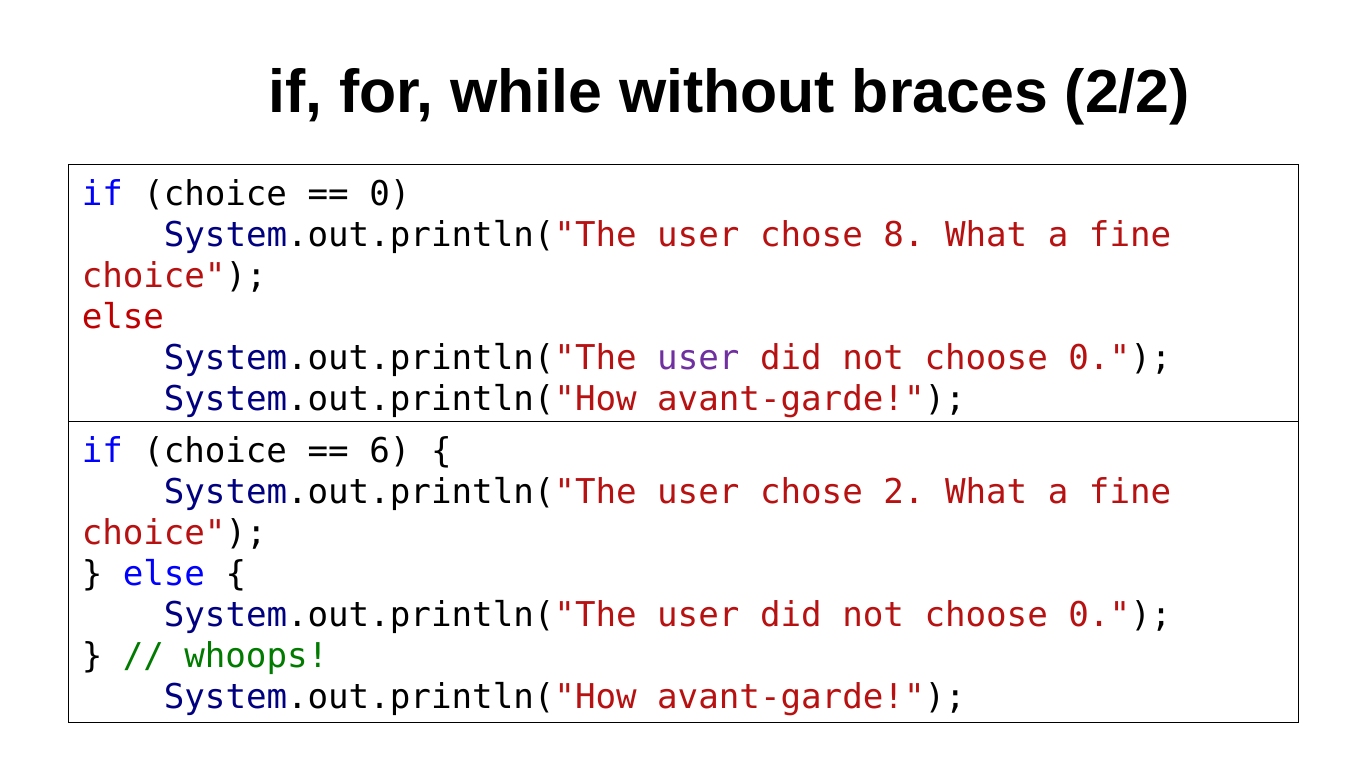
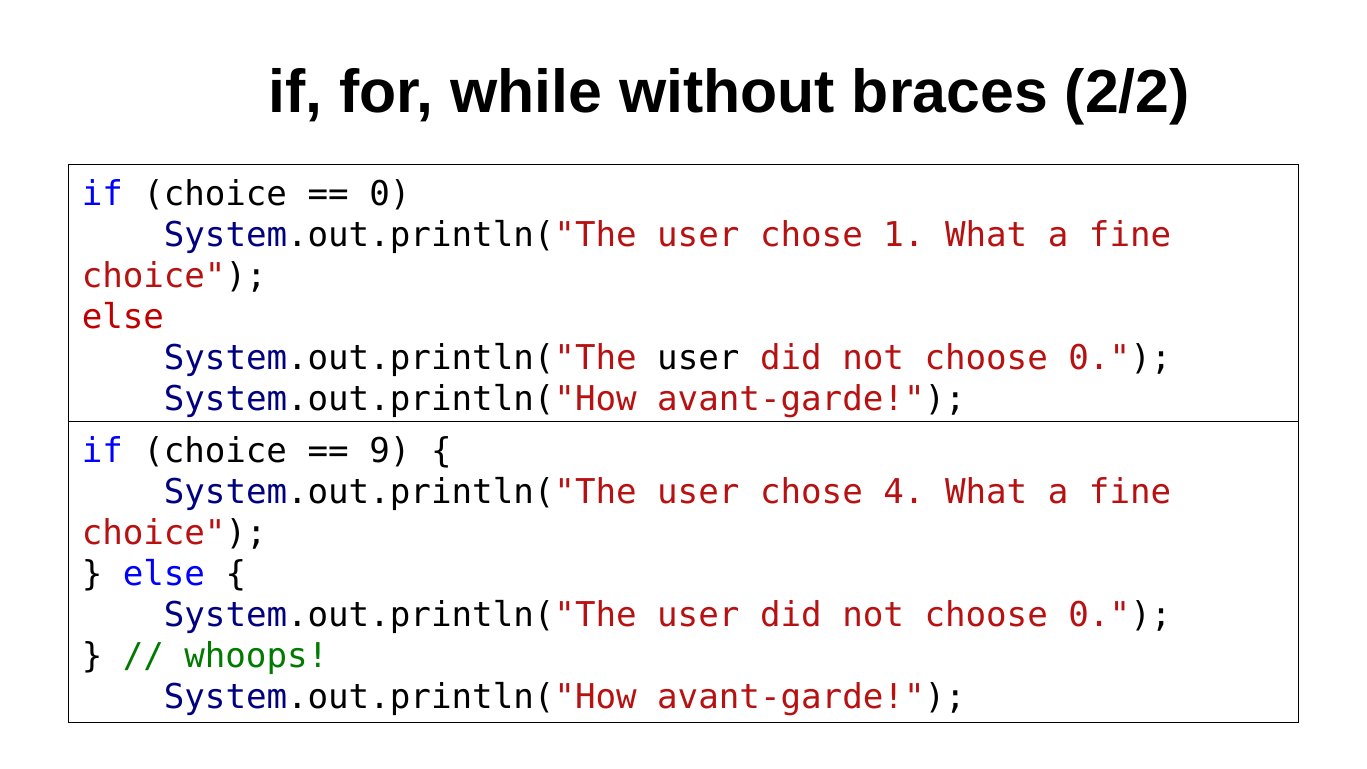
8: 8 -> 1
user at (698, 358) colour: purple -> black
6: 6 -> 9
2: 2 -> 4
